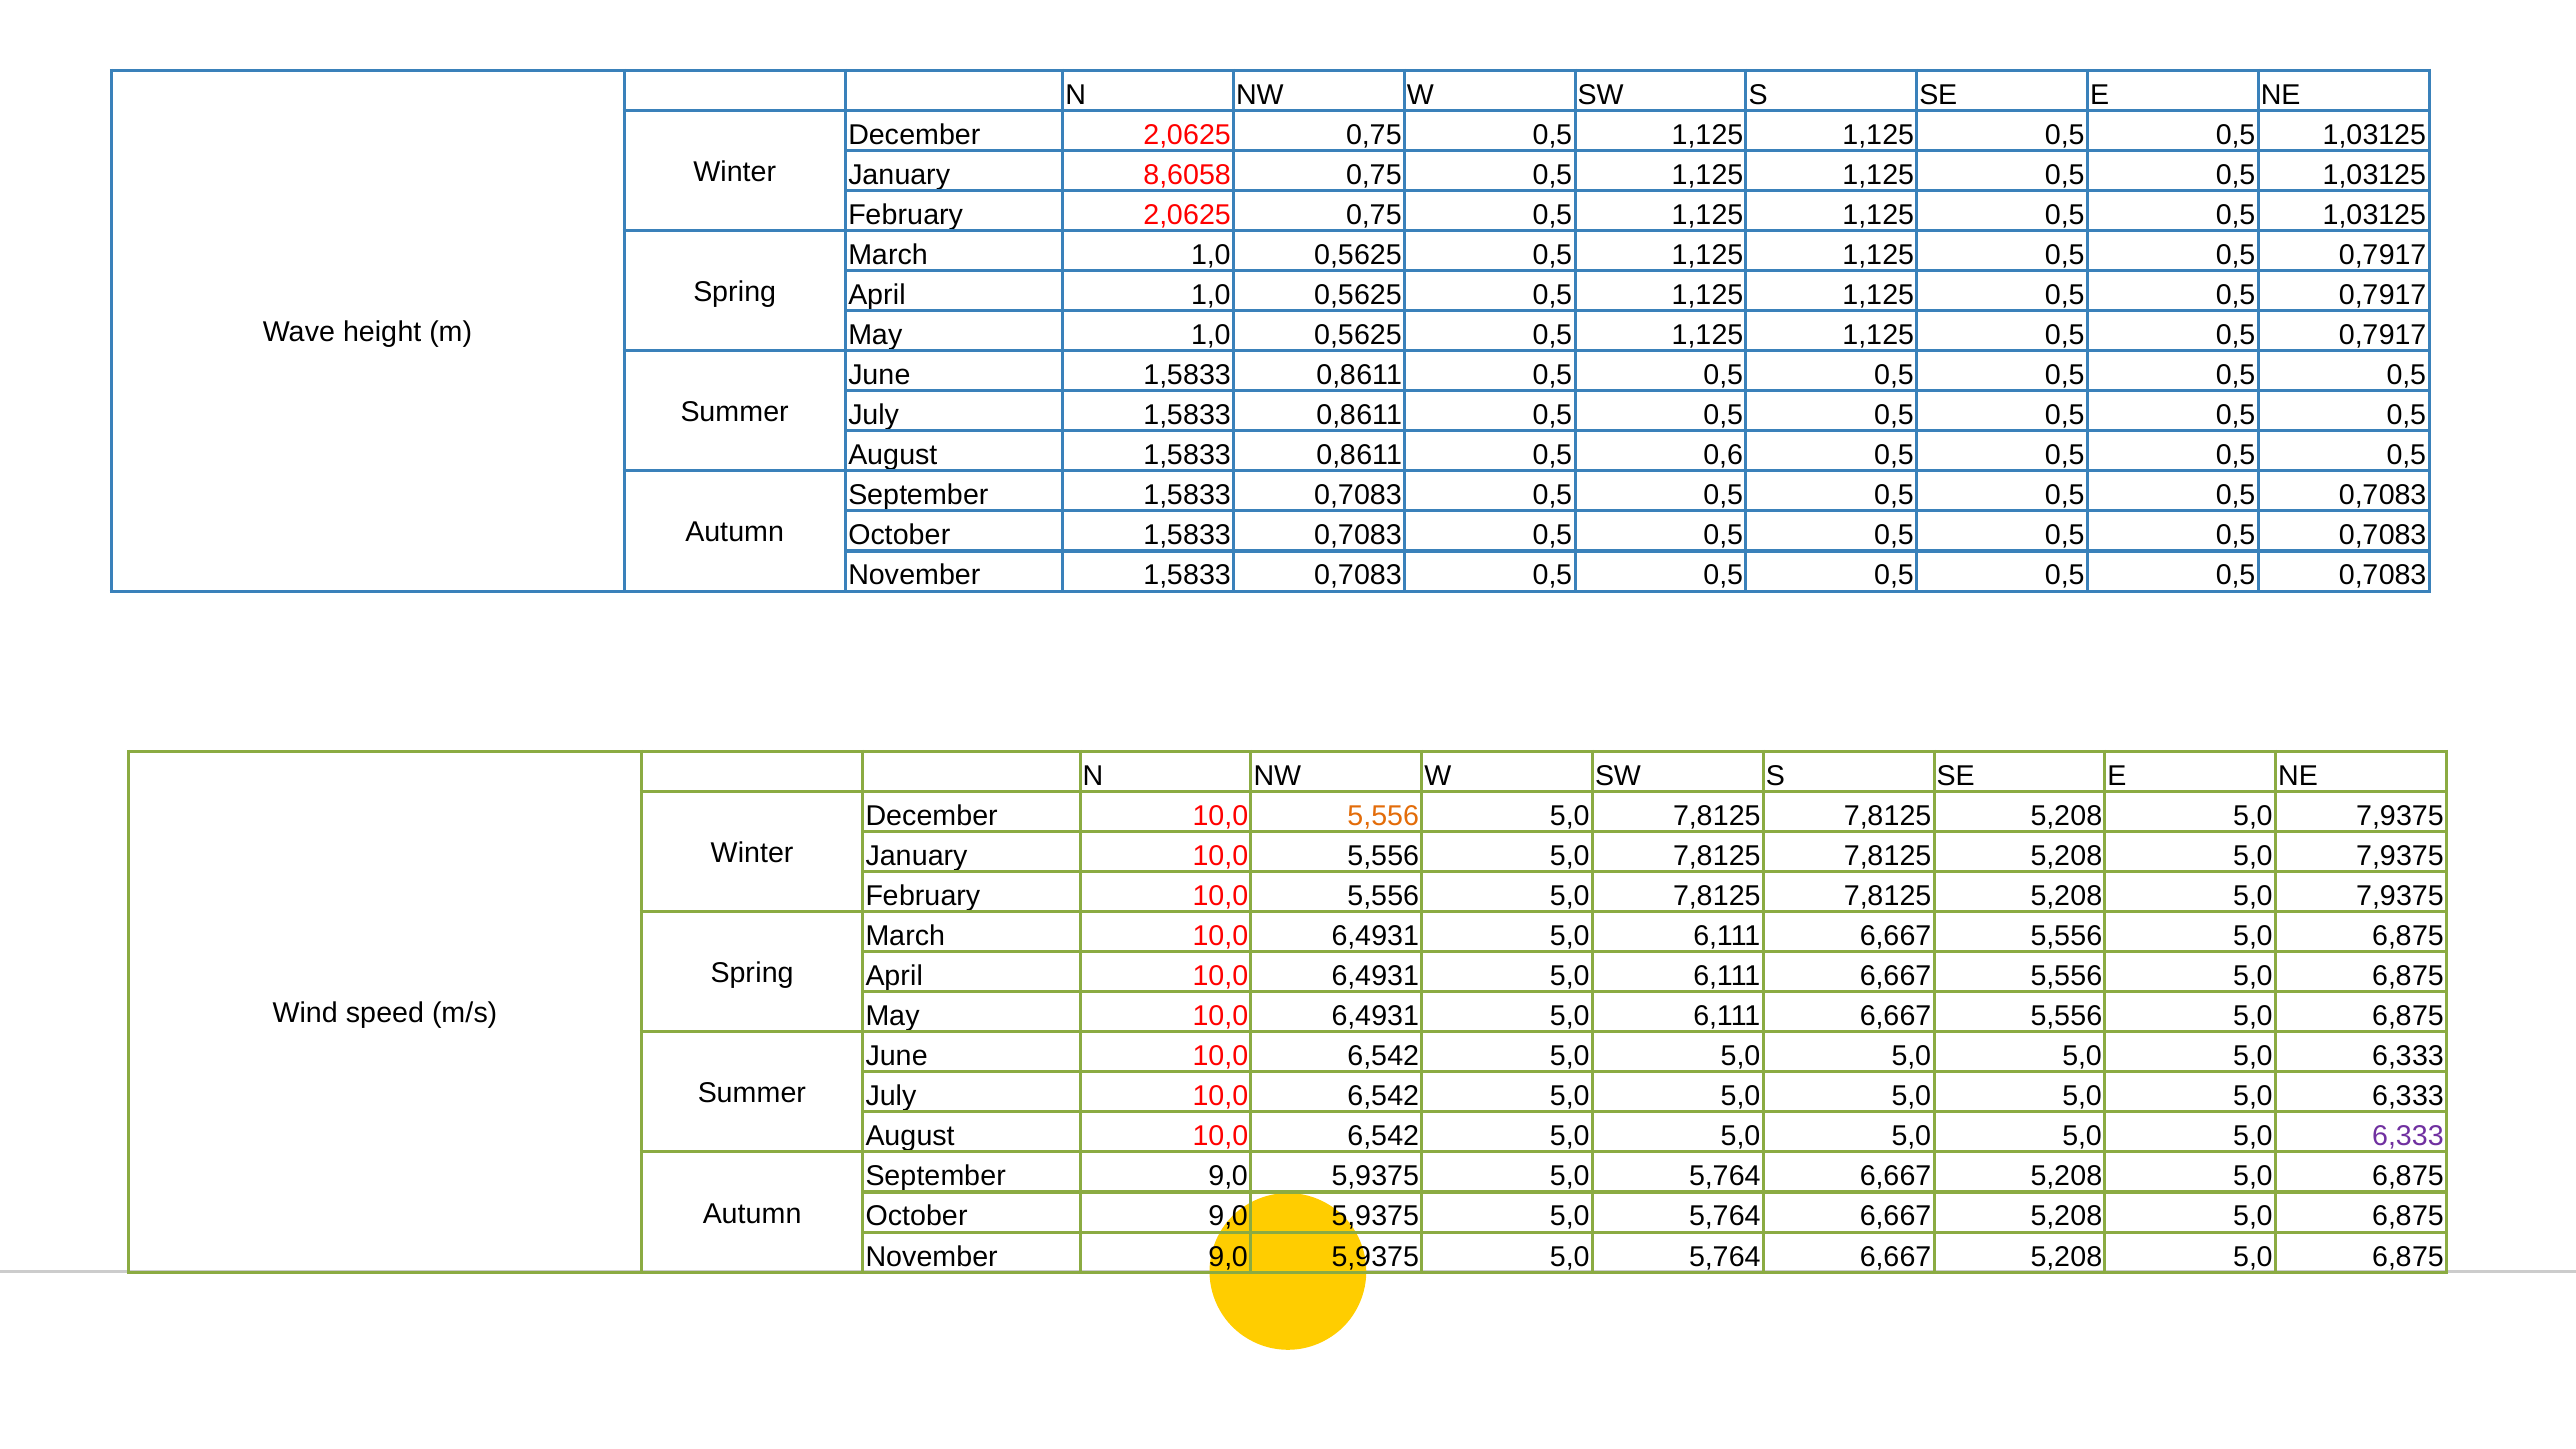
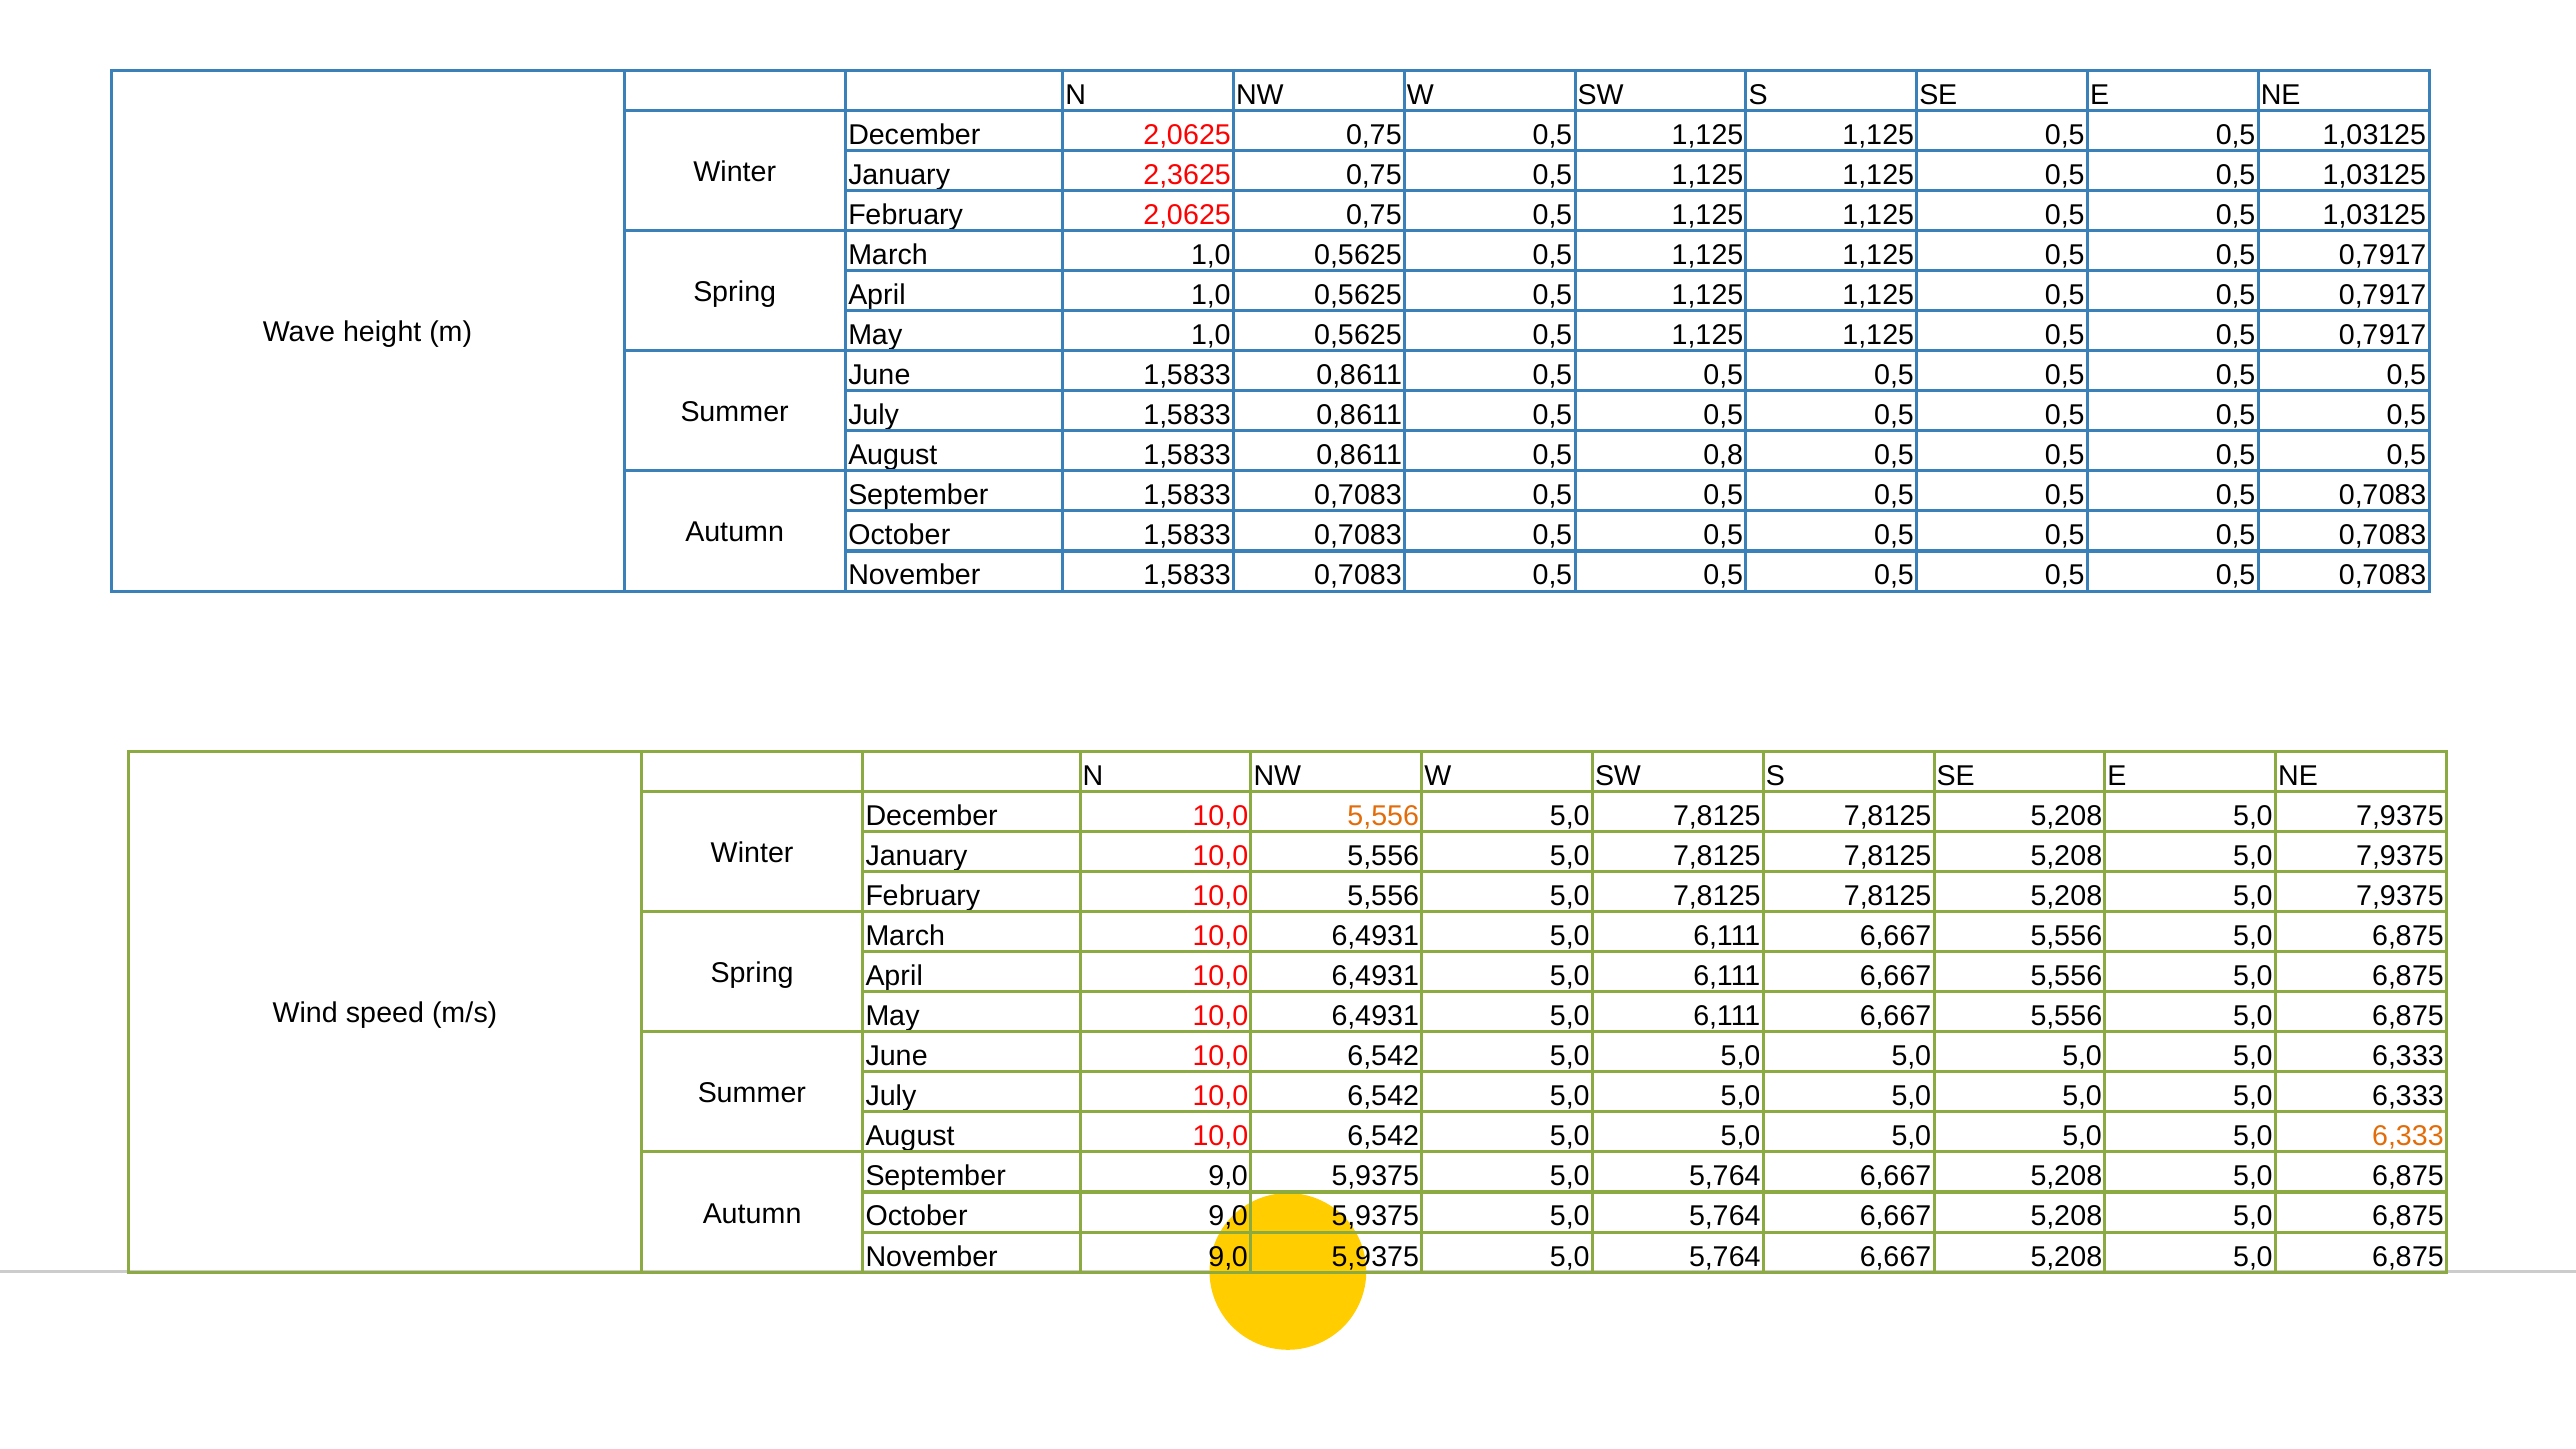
8,6058: 8,6058 -> 2,3625
0,6: 0,6 -> 0,8
6,333 at (2408, 1136) colour: purple -> orange
